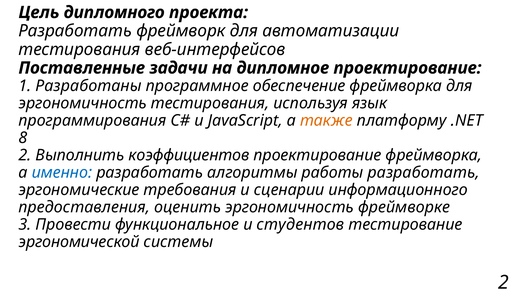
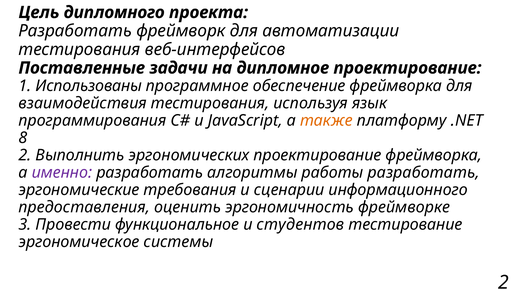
Разработаны: Разработаны -> Использованы
эргономичность at (83, 103): эргономичность -> взаимодействия
коэффициентов: коэффициентов -> эргономических
именно colour: blue -> purple
эргономической: эргономической -> эргономическое
